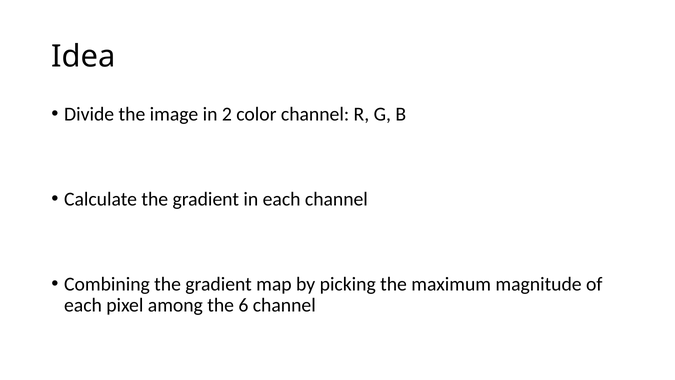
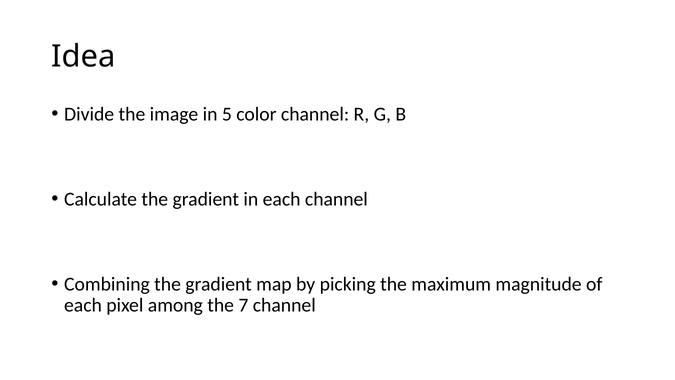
2: 2 -> 5
6: 6 -> 7
